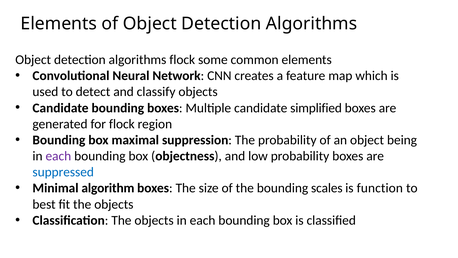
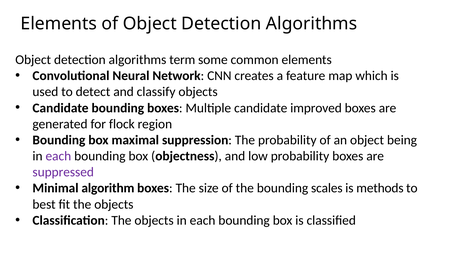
algorithms flock: flock -> term
simplified: simplified -> improved
suppressed colour: blue -> purple
function: function -> methods
